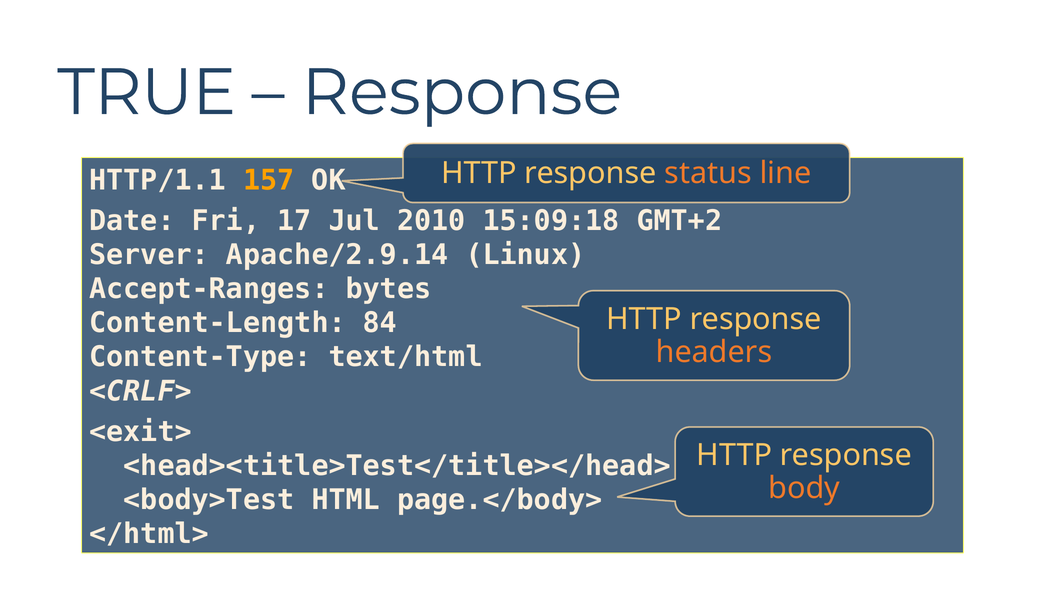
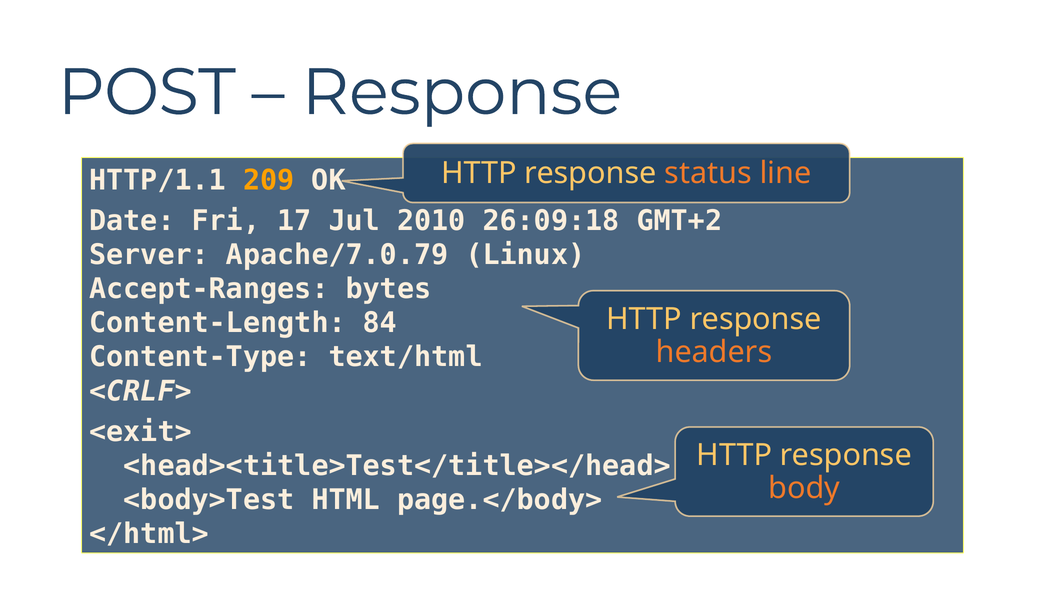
TRUE: TRUE -> POST
157: 157 -> 209
15:09:18: 15:09:18 -> 26:09:18
Apache/2.9.14: Apache/2.9.14 -> Apache/7.0.79
